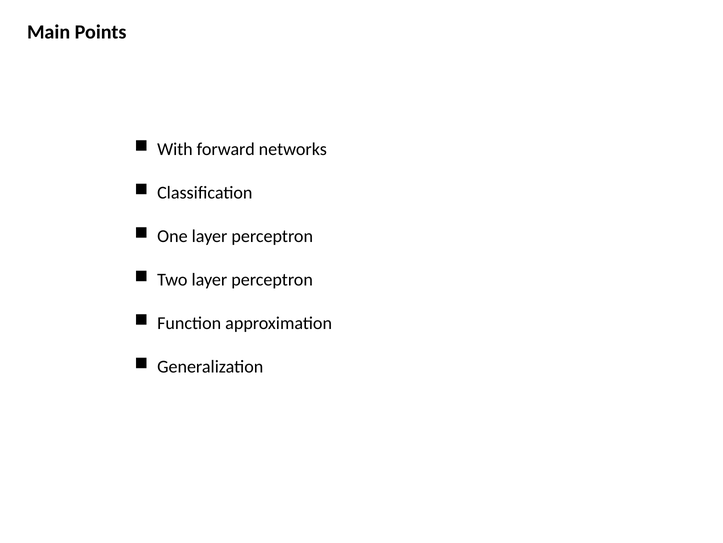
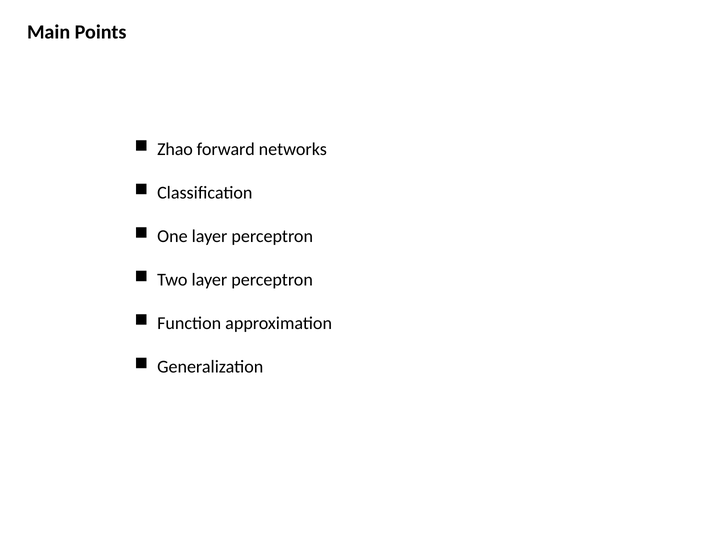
With: With -> Zhao
